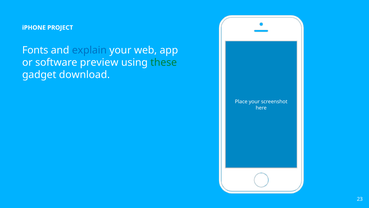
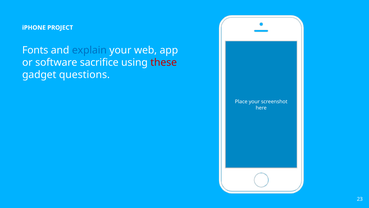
preview: preview -> sacrifice
these colour: green -> red
download: download -> questions
